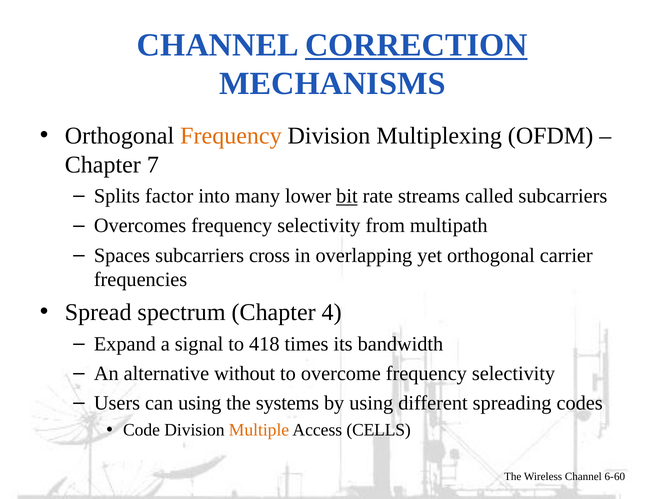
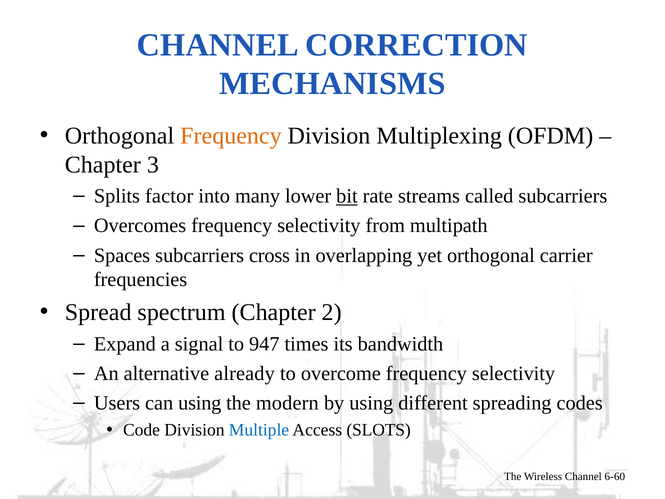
CORRECTION underline: present -> none
7: 7 -> 3
4: 4 -> 2
418: 418 -> 947
without: without -> already
systems: systems -> modern
Multiple colour: orange -> blue
CELLS: CELLS -> SLOTS
